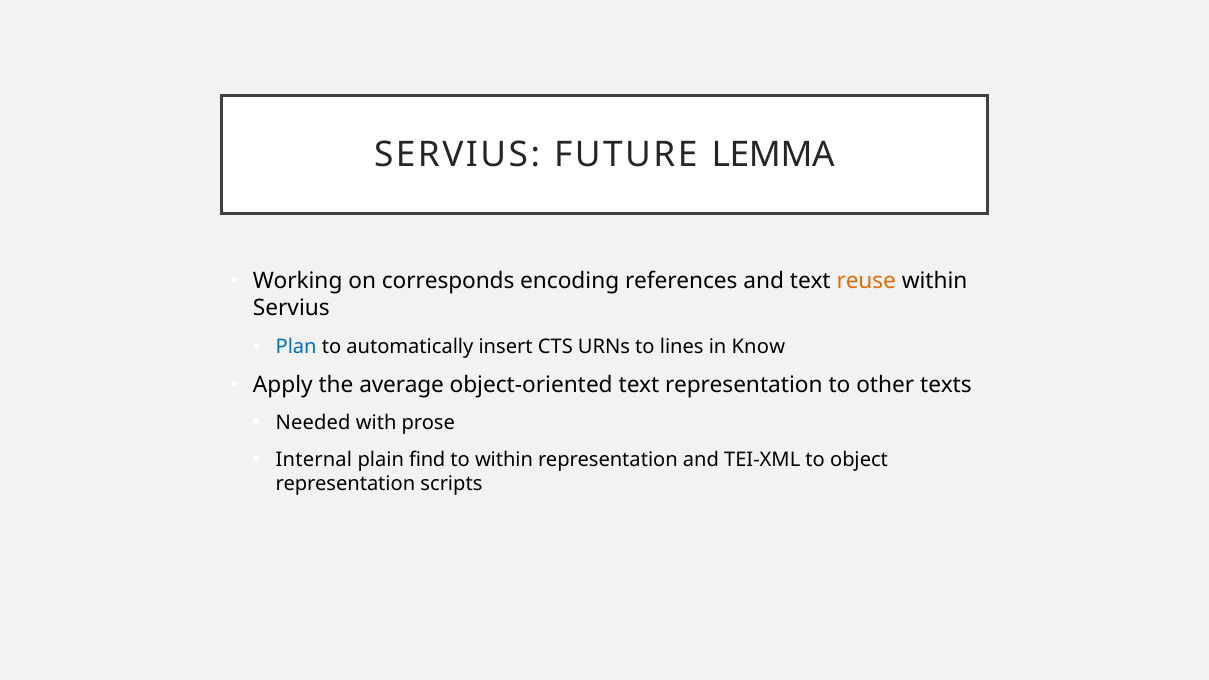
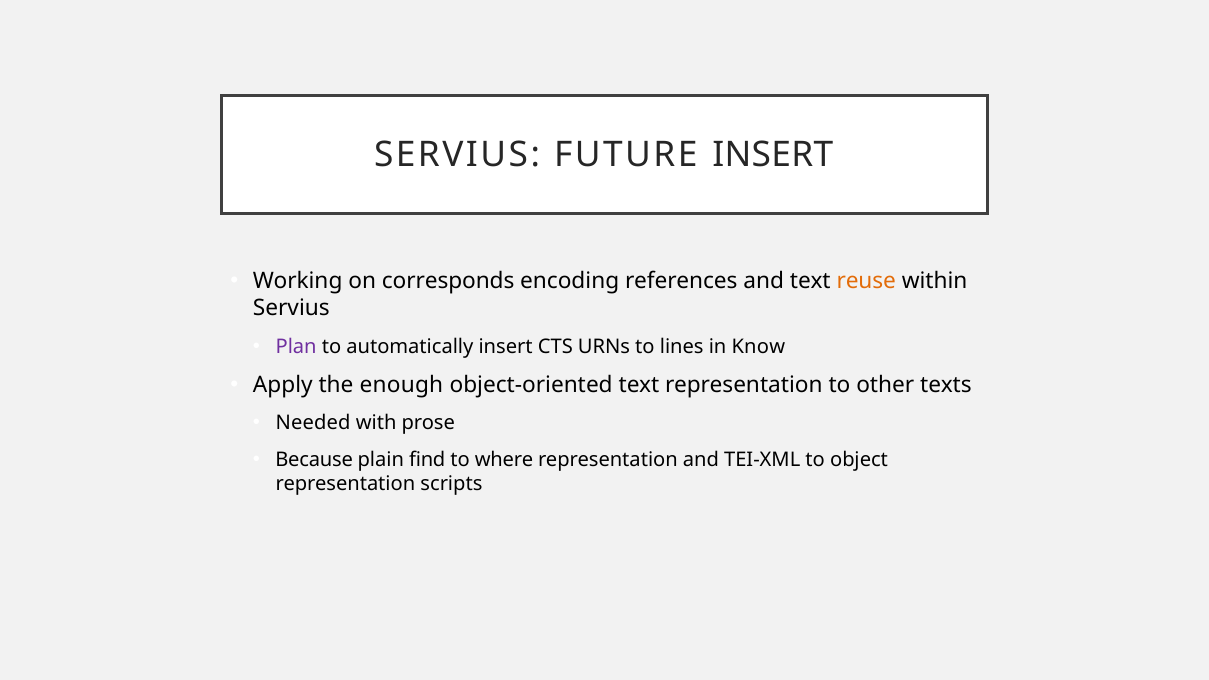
FUTURE LEMMA: LEMMA -> INSERT
Plan colour: blue -> purple
average: average -> enough
Internal: Internal -> Because
to within: within -> where
